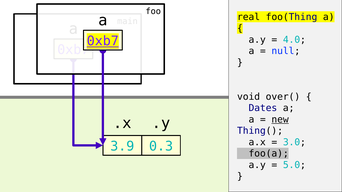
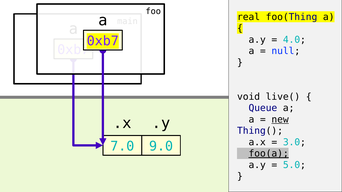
0xb7 at (103, 41) underline: present -> none
over(: over( -> live(
Dates: Dates -> Queue
3.9: 3.9 -> 7.0
0.3: 0.3 -> 9.0
foo(a underline: none -> present
